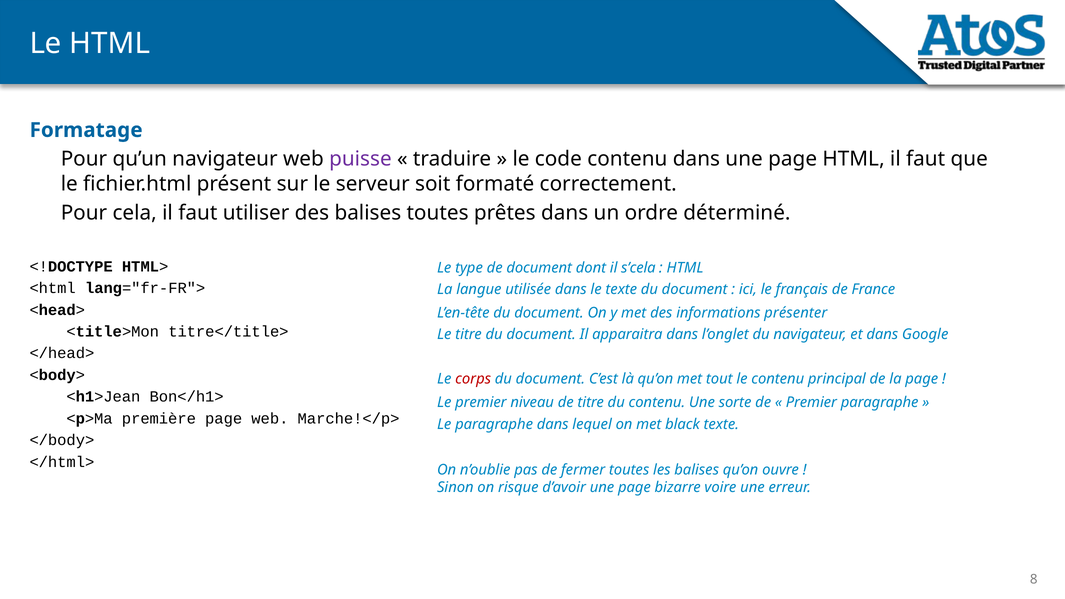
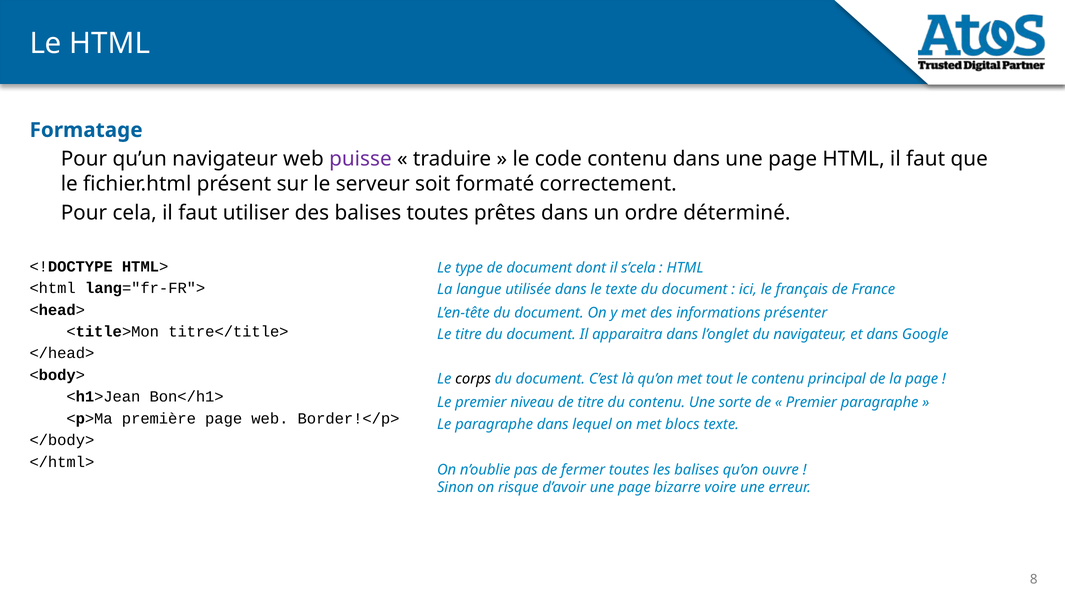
corps colour: red -> black
Marche!</p>: Marche!</p> -> Border!</p>
black: black -> blocs
